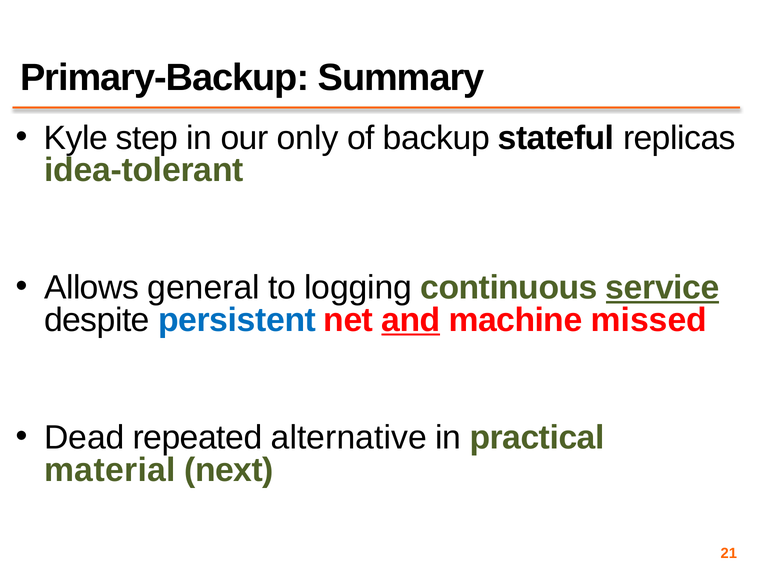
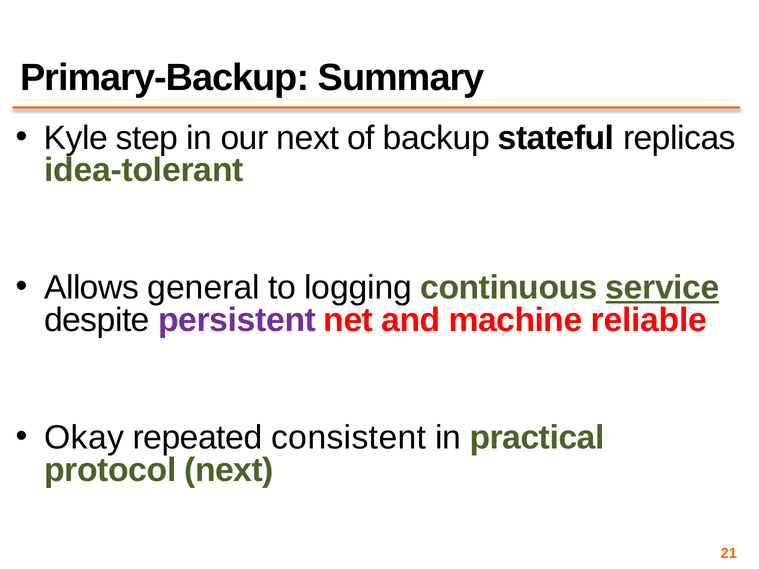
our only: only -> next
persistent colour: blue -> purple
and underline: present -> none
missed: missed -> reliable
Dead: Dead -> Okay
alternative: alternative -> consistent
material: material -> protocol
